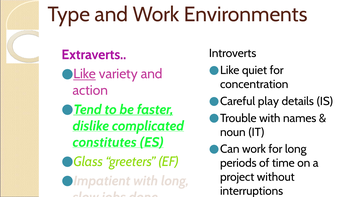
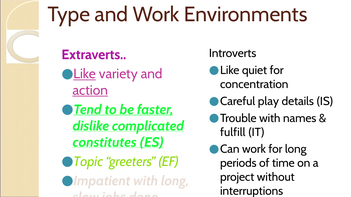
action underline: none -> present
noun: noun -> fulfill
Glass: Glass -> Topic
